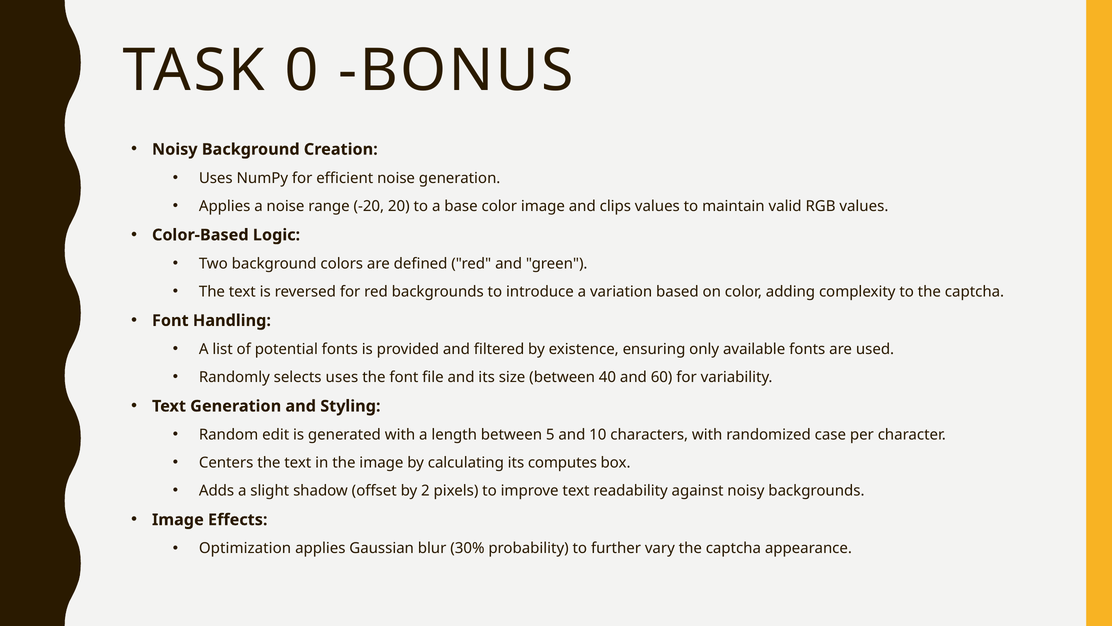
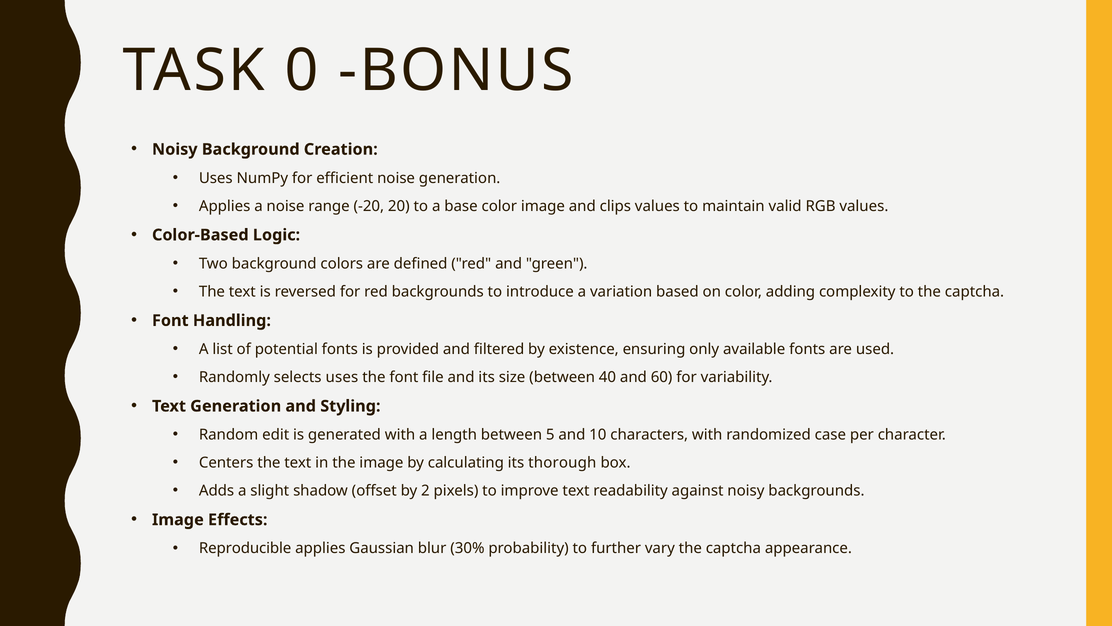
computes: computes -> thorough
Optimization: Optimization -> Reproducible
